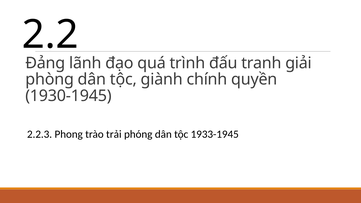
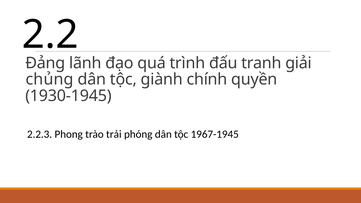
phòng: phòng -> chủng
1933-1945: 1933-1945 -> 1967-1945
